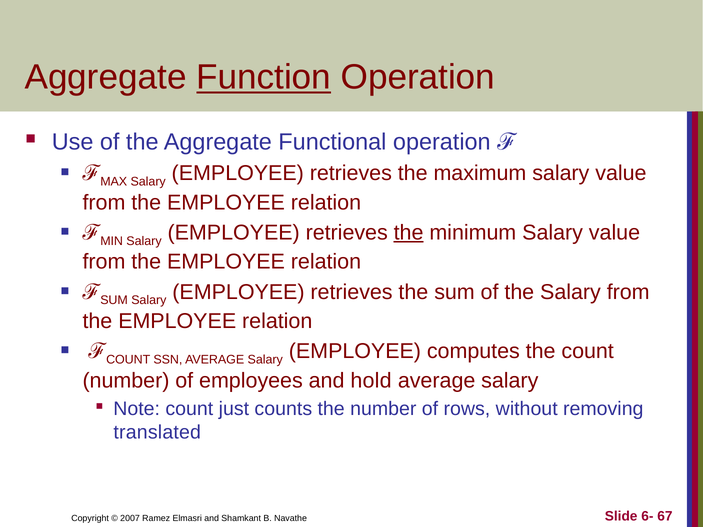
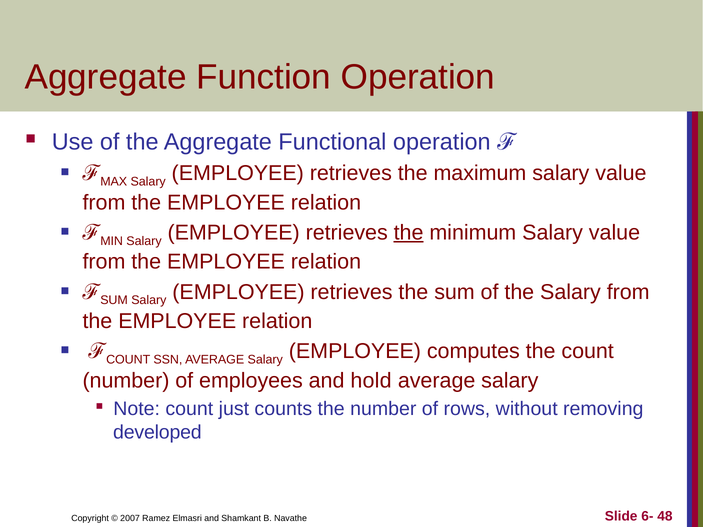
Function underline: present -> none
translated: translated -> developed
67: 67 -> 48
